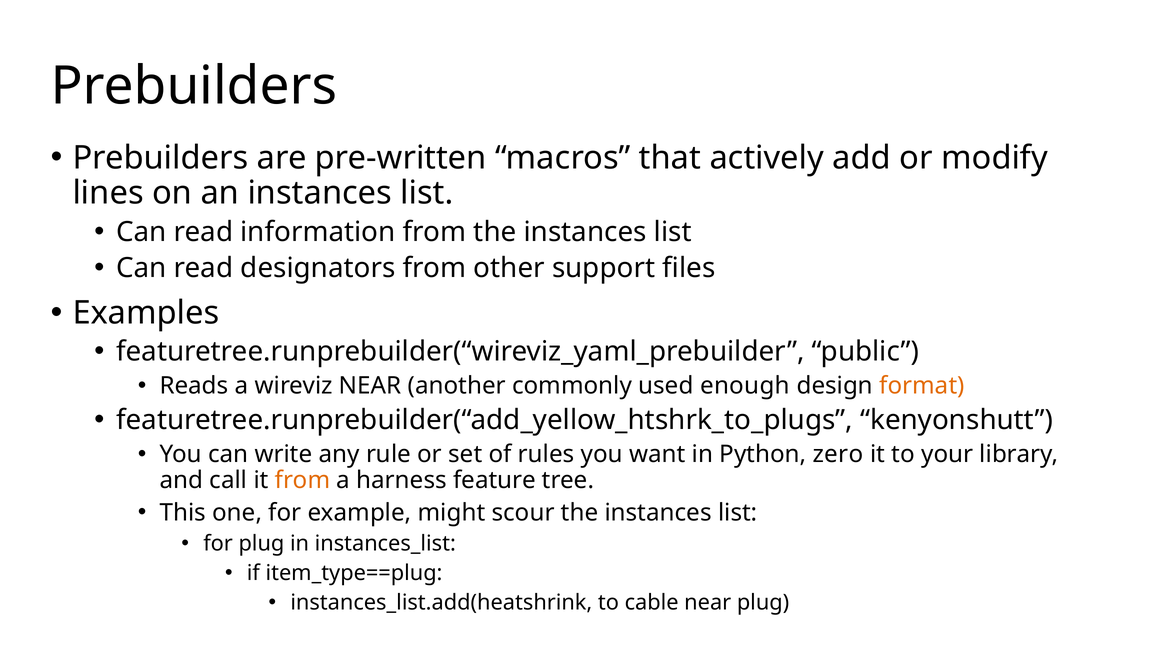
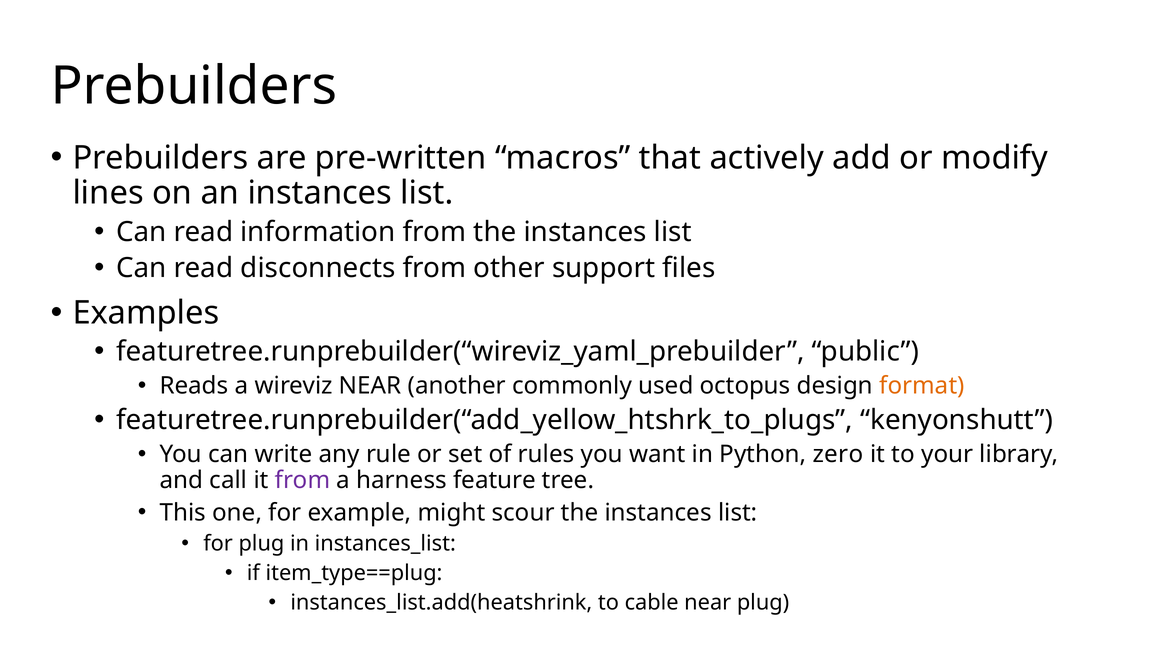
designators: designators -> disconnects
enough: enough -> octopus
from at (302, 480) colour: orange -> purple
